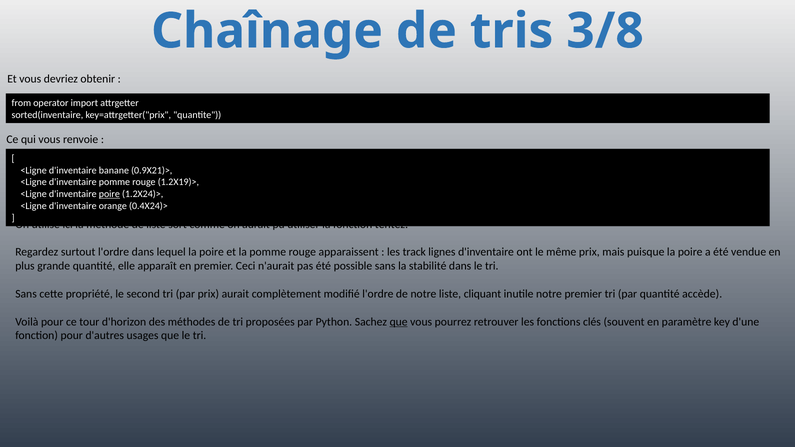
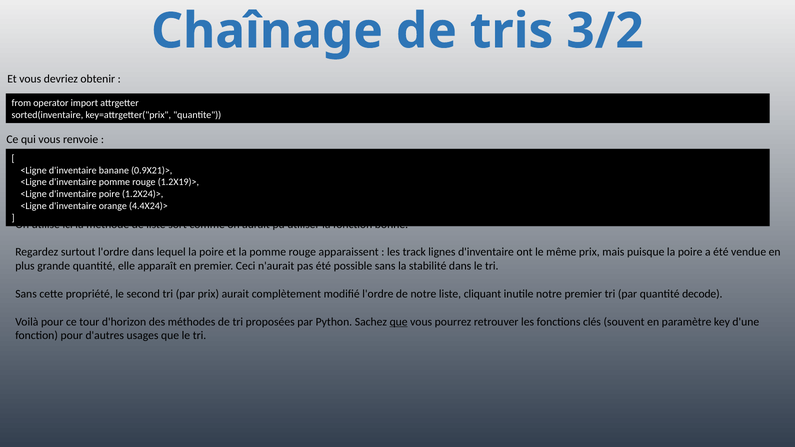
3/8: 3/8 -> 3/2
poire at (109, 194) underline: present -> none
0.4X24)>: 0.4X24)> -> 4.4X24)>
tentez: tentez -> bonne
accède: accède -> decode
